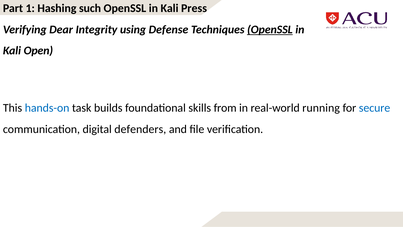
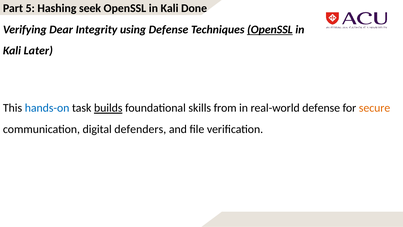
1: 1 -> 5
such: such -> seek
Press: Press -> Done
Open: Open -> Later
builds underline: none -> present
real-world running: running -> defense
secure colour: blue -> orange
